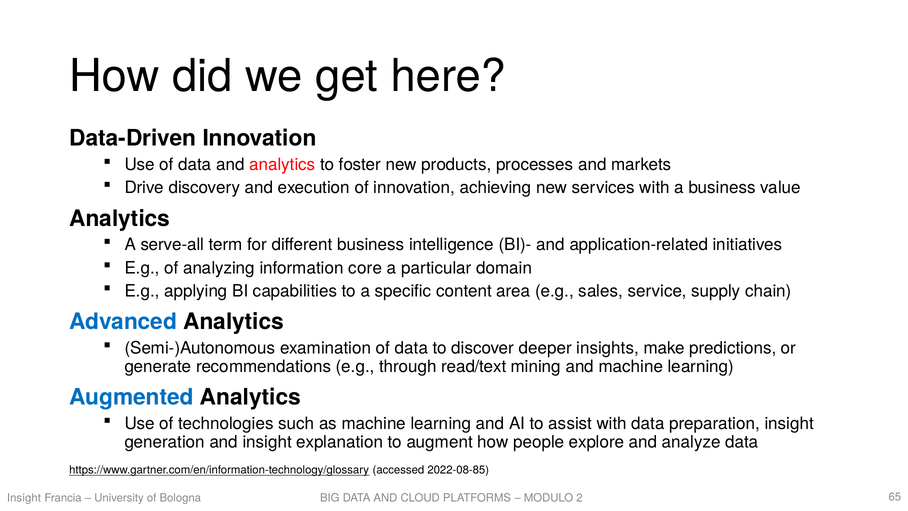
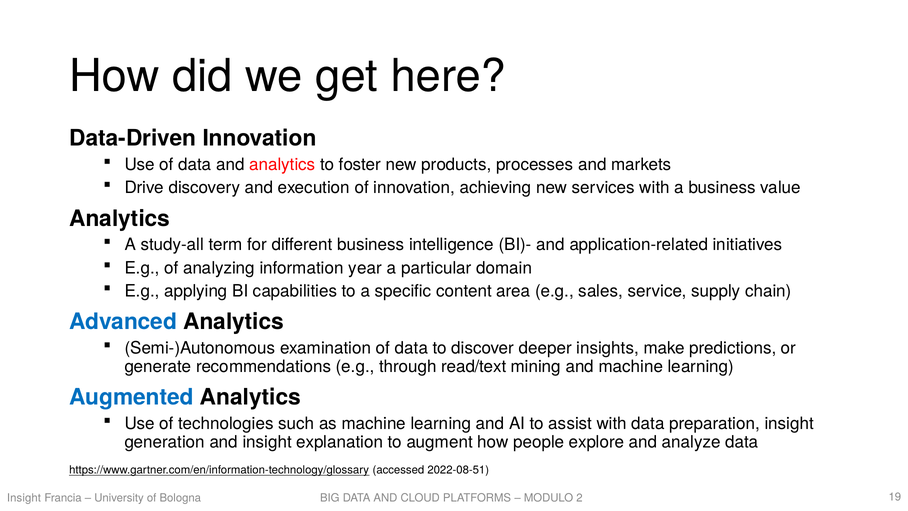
serve-all: serve-all -> study-all
core: core -> year
2022-08-85: 2022-08-85 -> 2022-08-51
65: 65 -> 19
